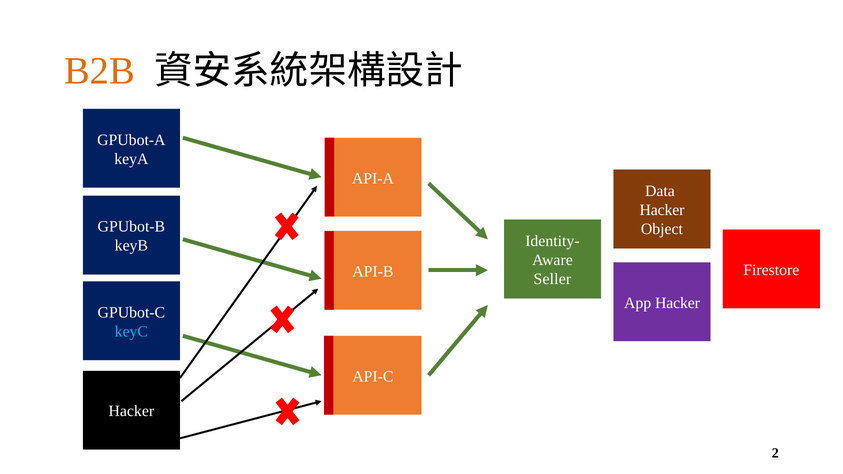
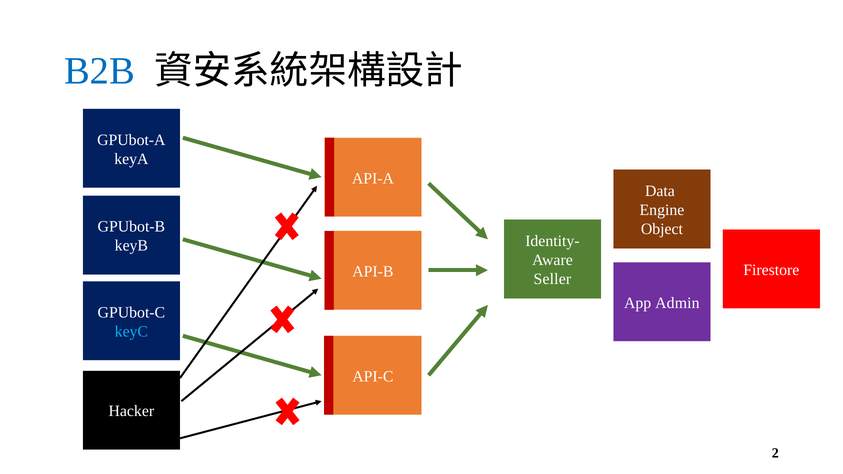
B2B colour: orange -> blue
Hacker at (662, 210): Hacker -> Engine
App Hacker: Hacker -> Admin
